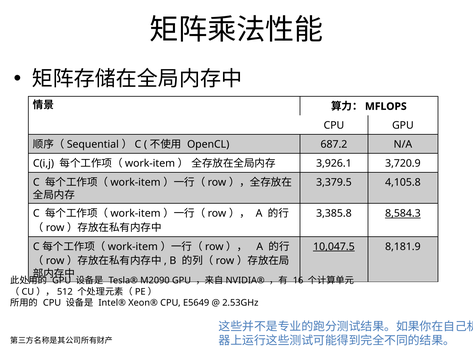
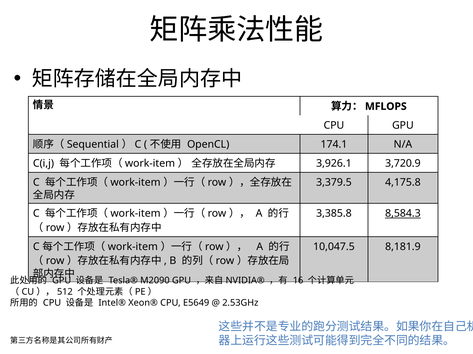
687.2: 687.2 -> 174.1
4,105.8: 4,105.8 -> 4,175.8
10,047.5 underline: present -> none
